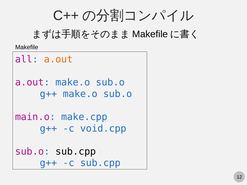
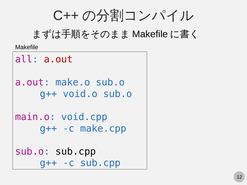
a.out at (58, 59) colour: orange -> red
g++ make.o: make.o -> void.o
make.cpp: make.cpp -> void.cpp
void.cpp: void.cpp -> make.cpp
